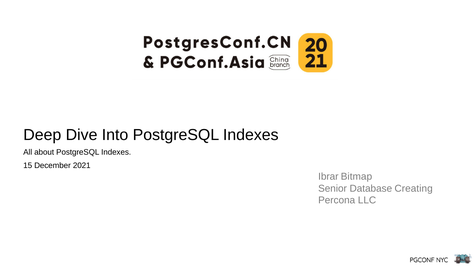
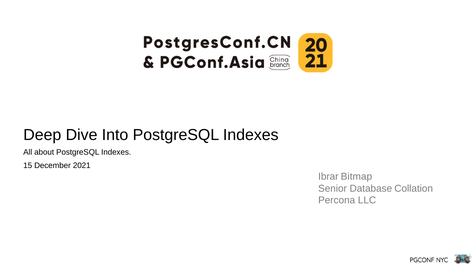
Creating: Creating -> Collation
